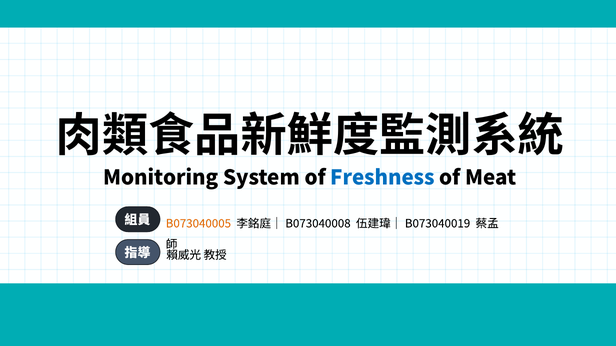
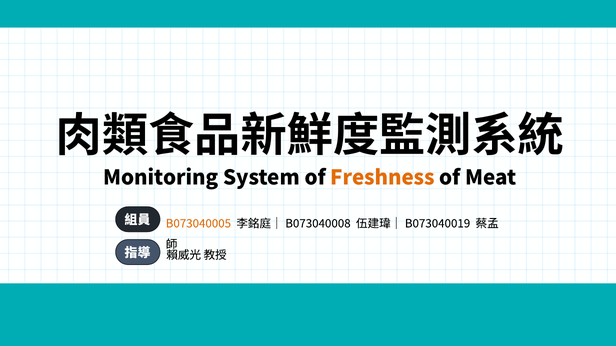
Freshness colour: blue -> orange
